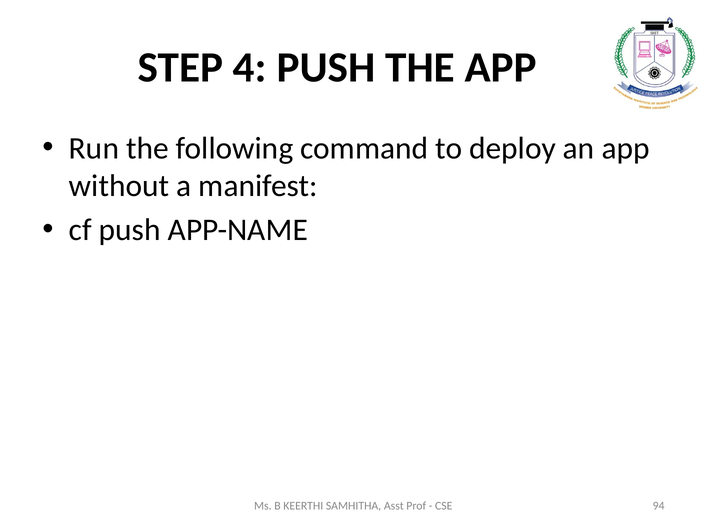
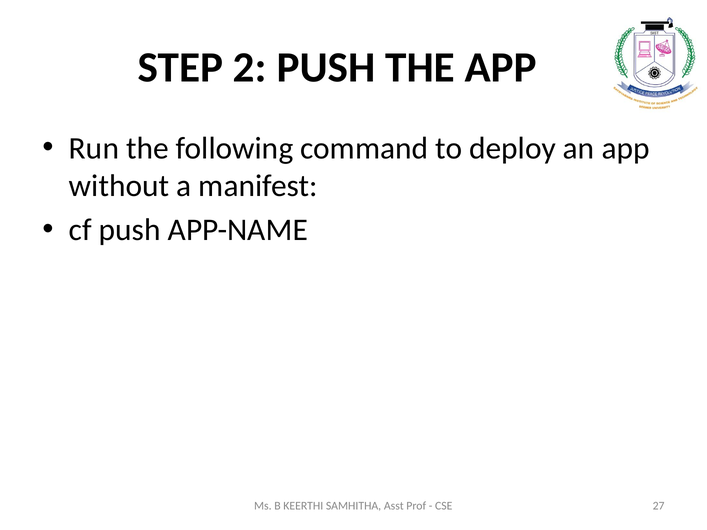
4: 4 -> 2
94: 94 -> 27
